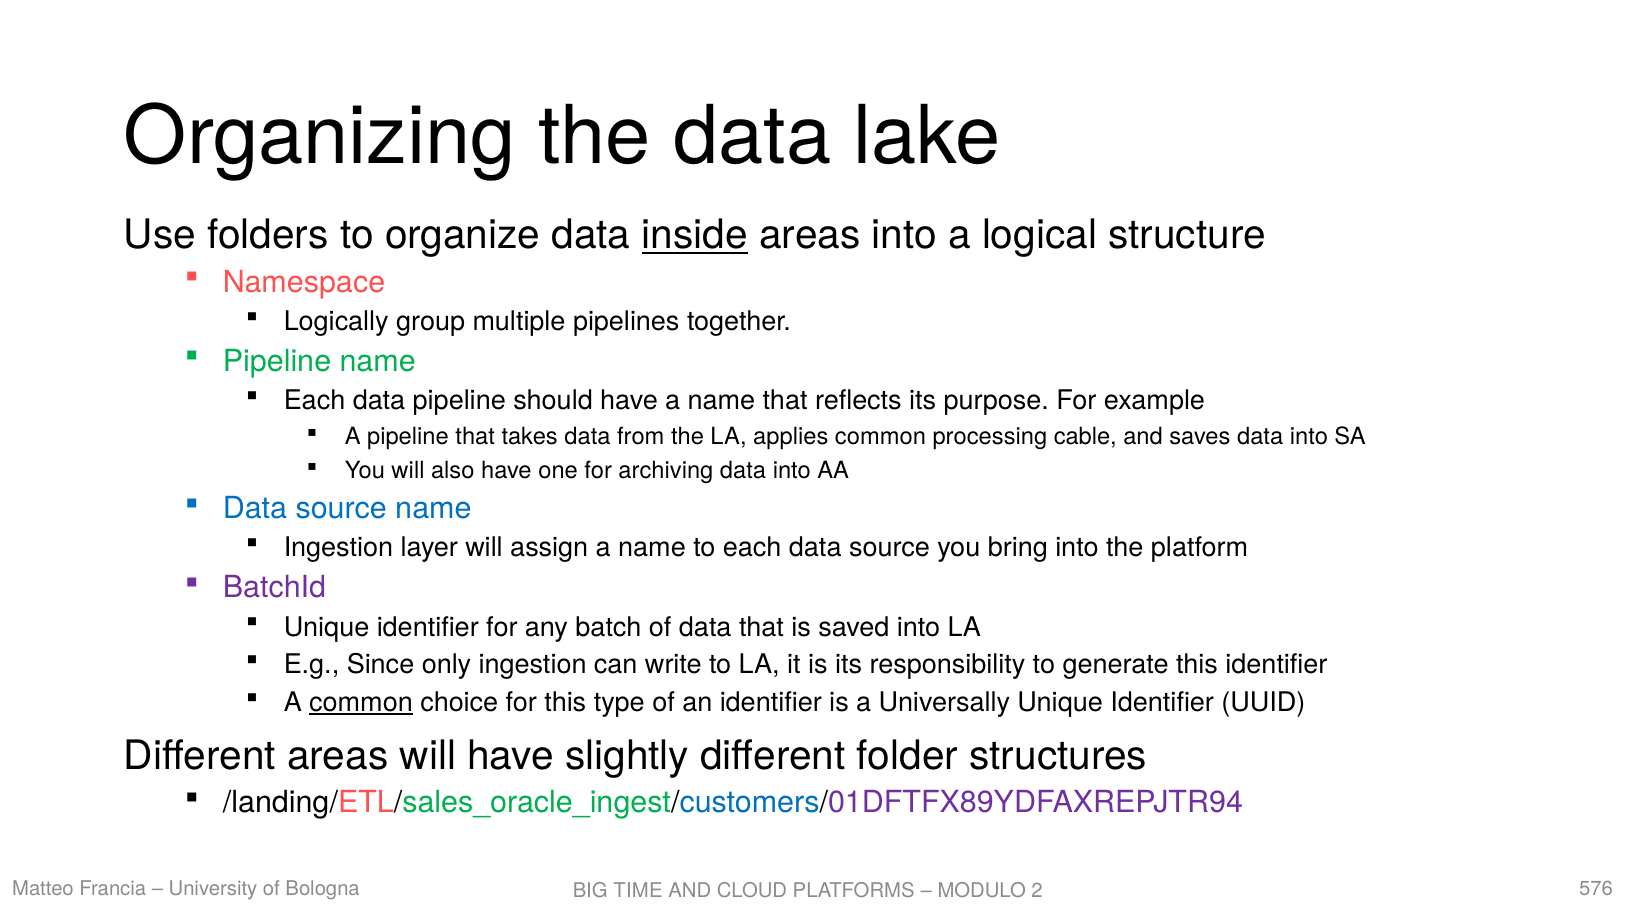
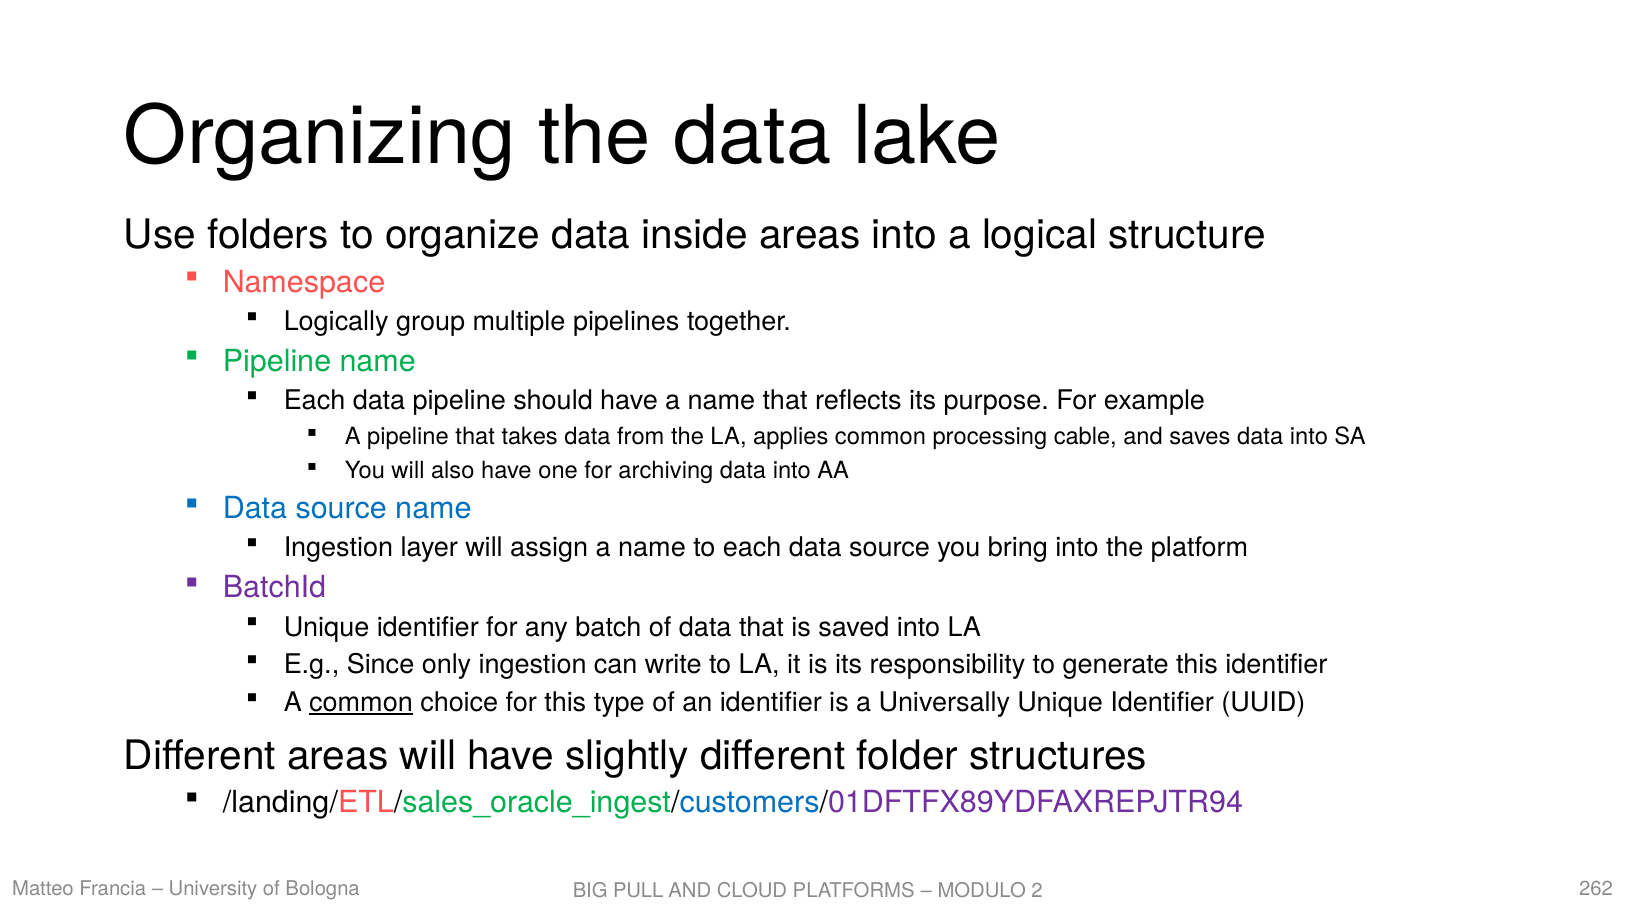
inside underline: present -> none
576: 576 -> 262
TIME: TIME -> PULL
